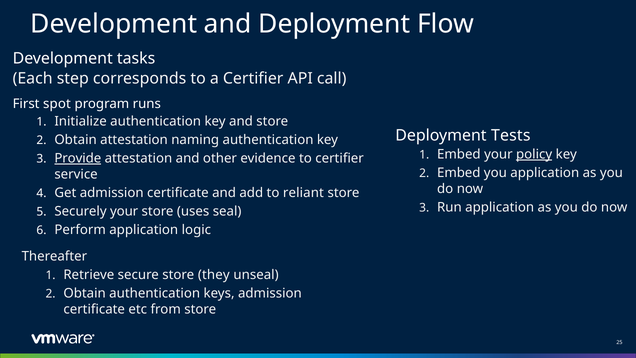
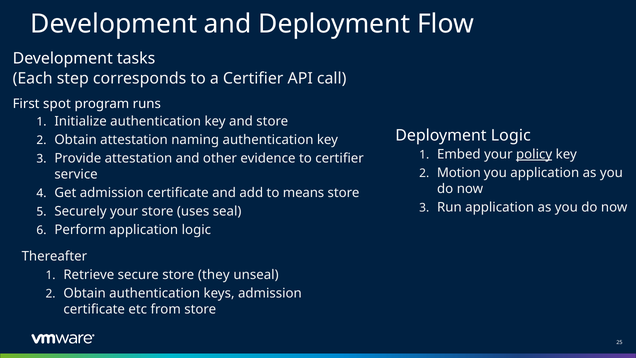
Tests at (511, 136): Tests -> Logic
Provide underline: present -> none
Embed at (459, 173): Embed -> Motion
reliant: reliant -> means
